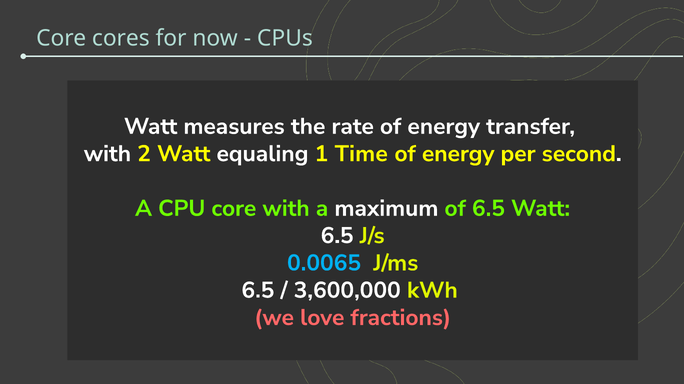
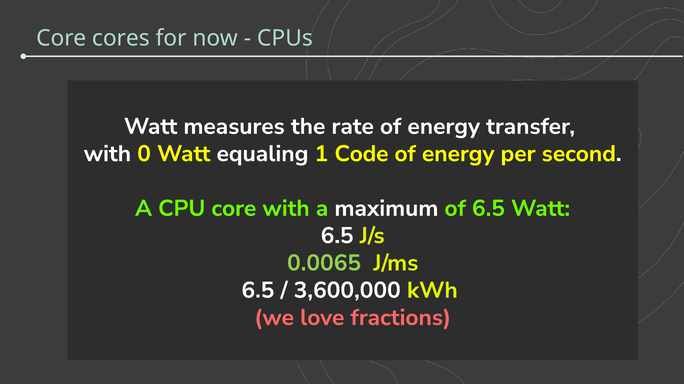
2: 2 -> 0
Time: Time -> Code
0.0065 colour: light blue -> light green
